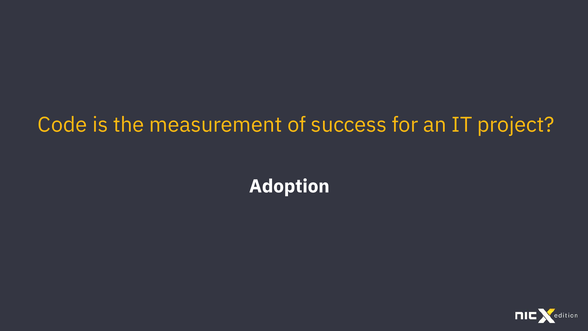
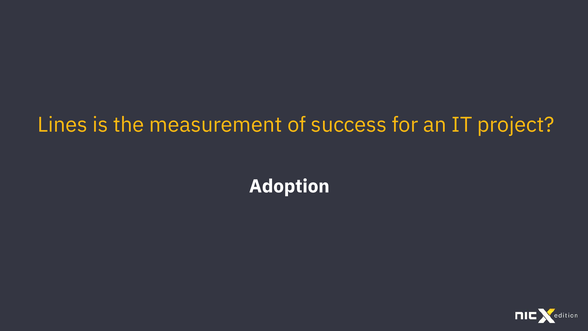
Code: Code -> Lines
